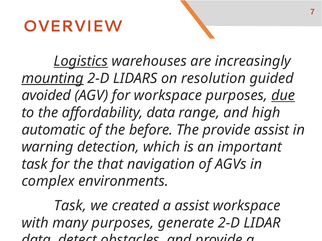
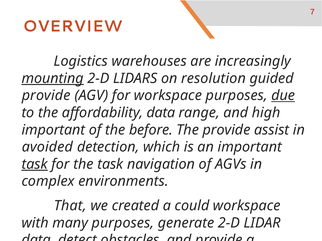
Logistics underline: present -> none
avoided at (46, 96): avoided -> provide
automatic at (53, 130): automatic -> important
warning at (47, 147): warning -> avoided
task at (35, 164) underline: none -> present
the that: that -> task
Task at (70, 206): Task -> That
a assist: assist -> could
